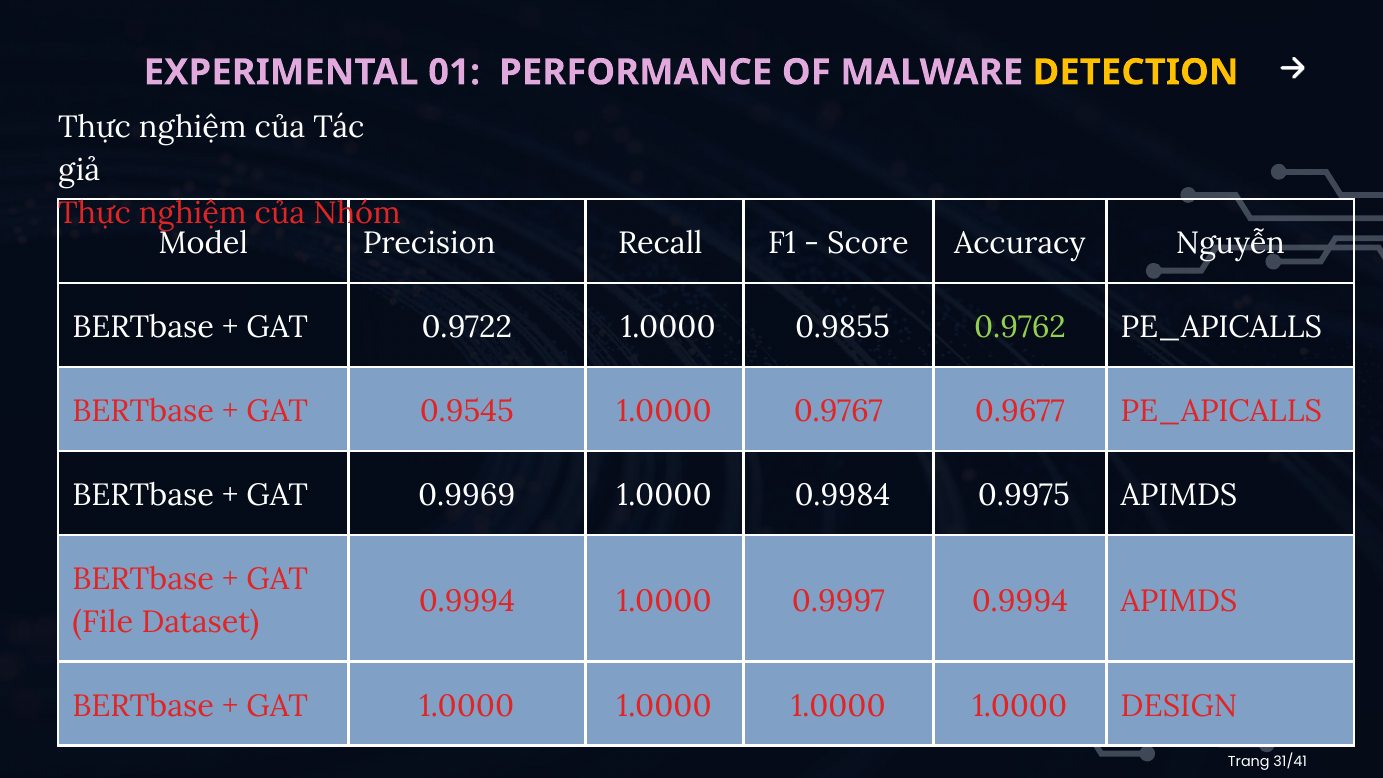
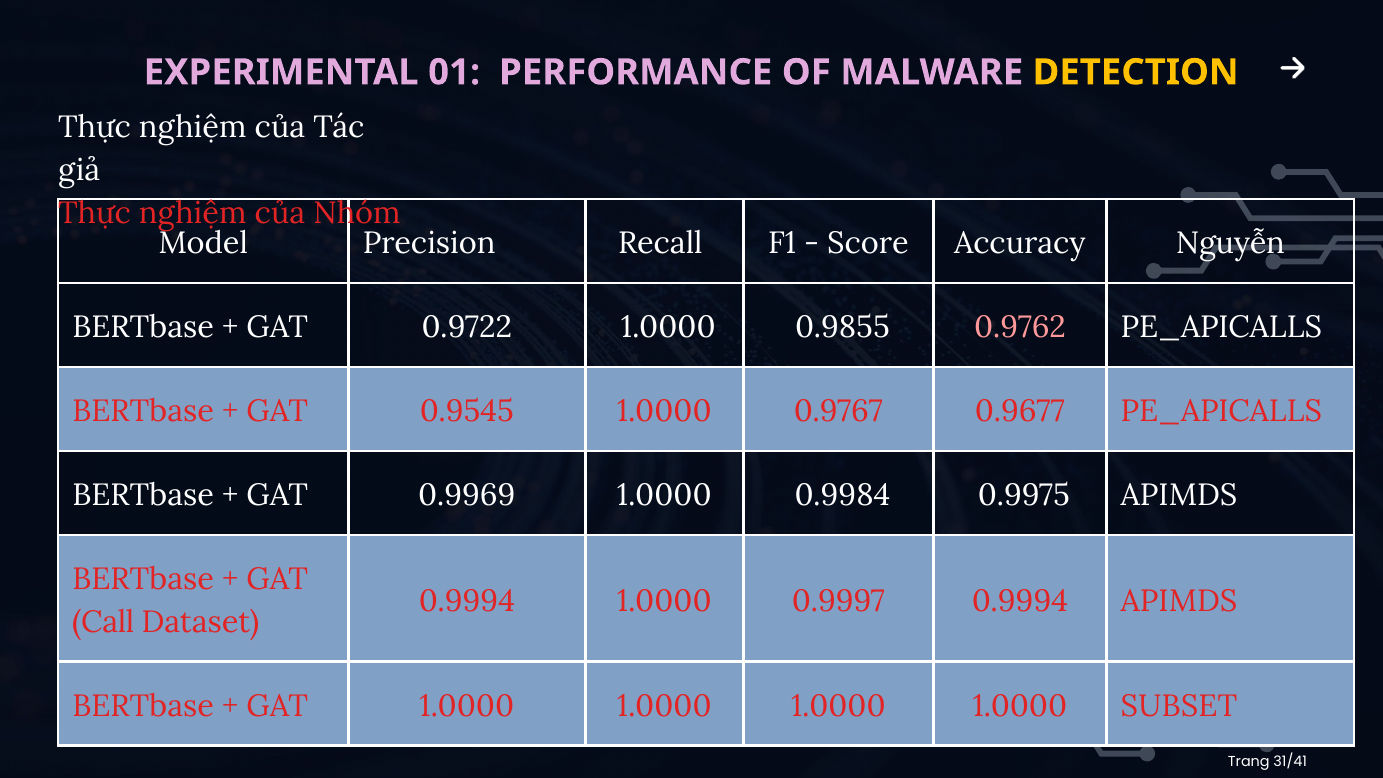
0.9762 colour: light green -> pink
File: File -> Call
DESIGN: DESIGN -> SUBSET
